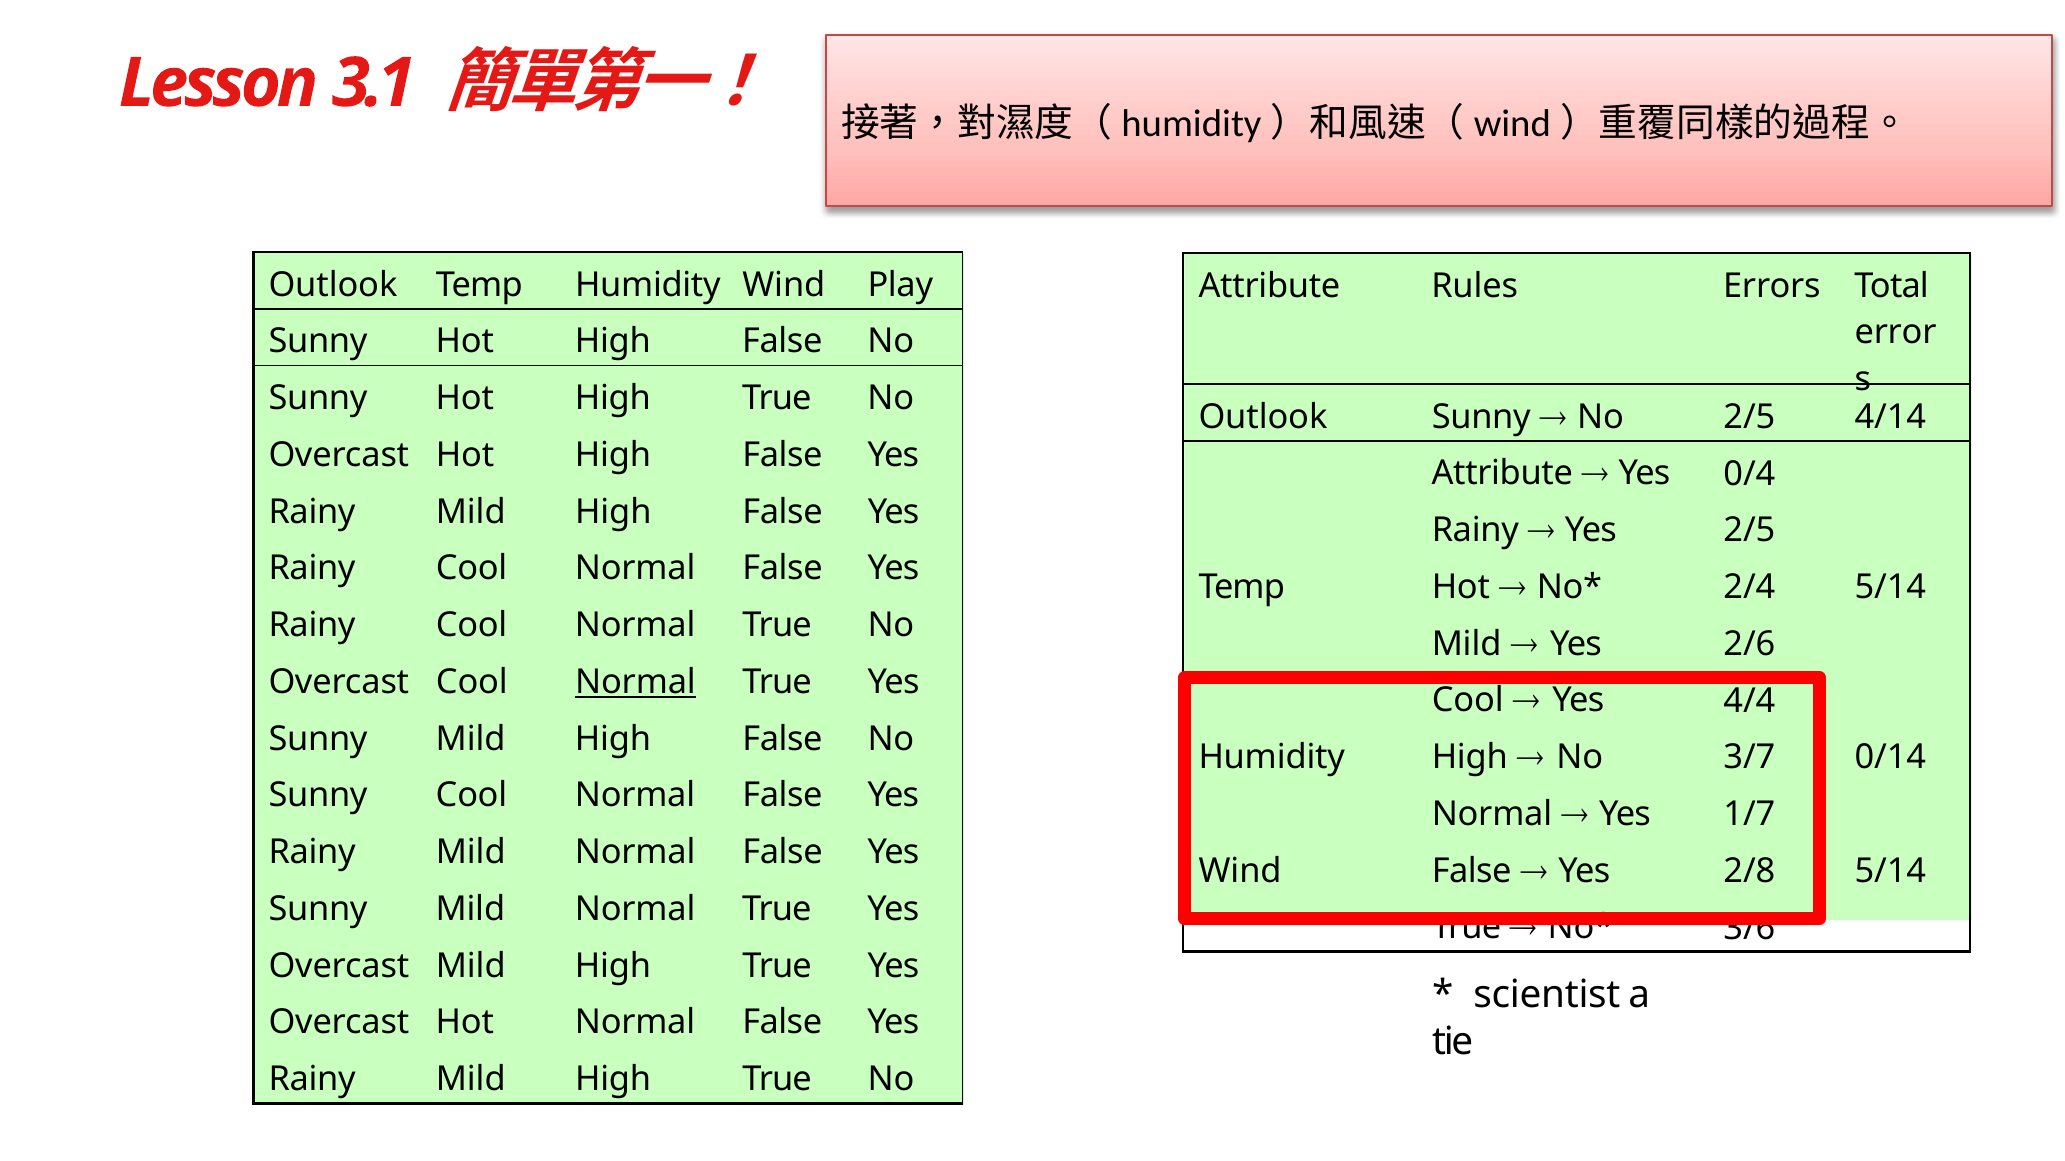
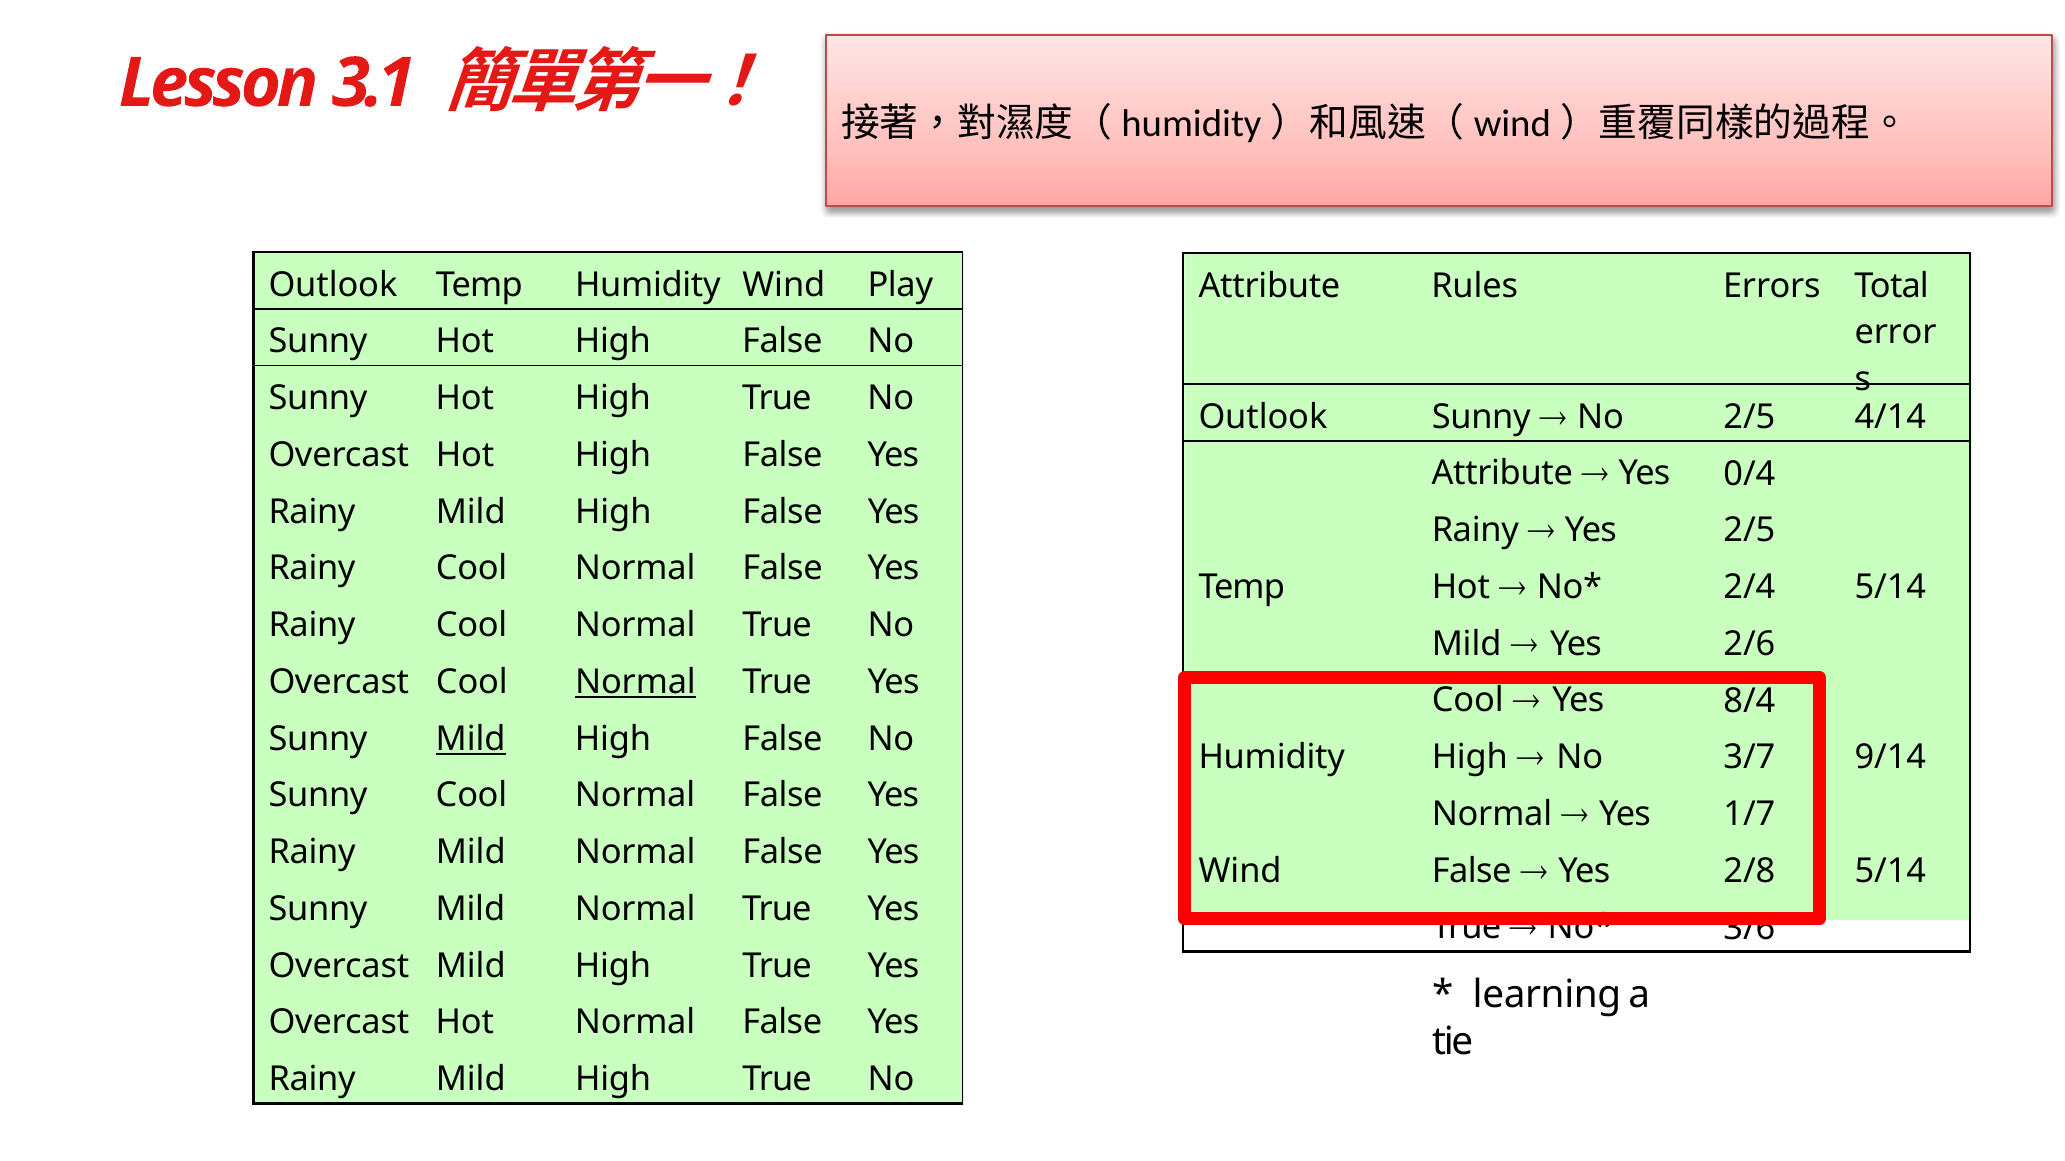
4/4: 4/4 -> 8/4
Mild at (471, 739) underline: none -> present
0/14: 0/14 -> 9/14
scientist: scientist -> learning
